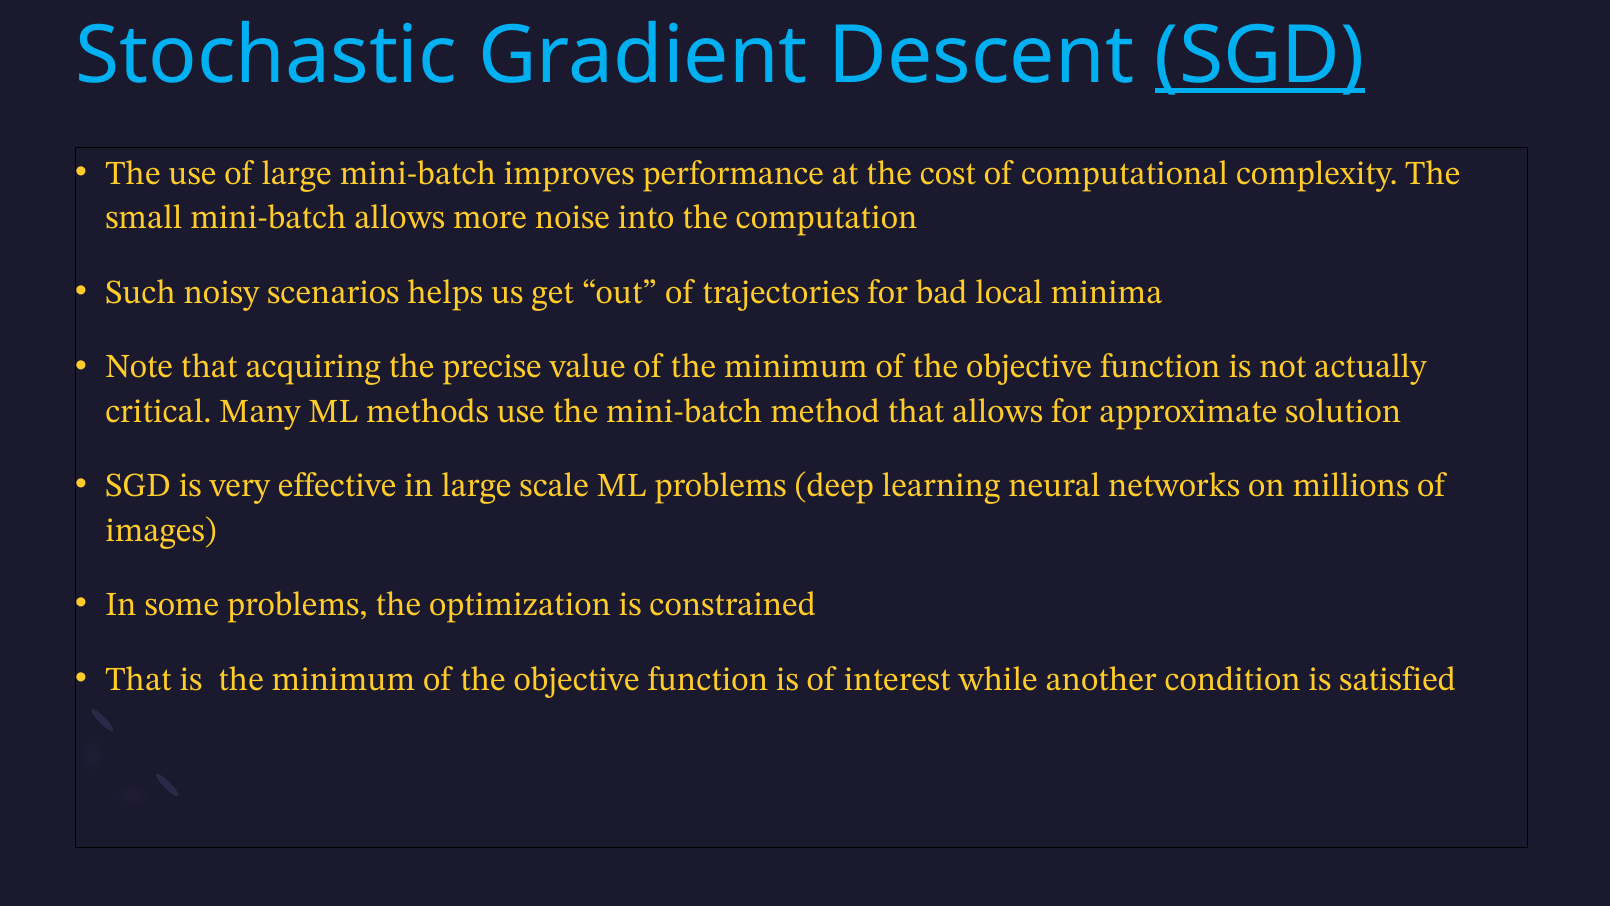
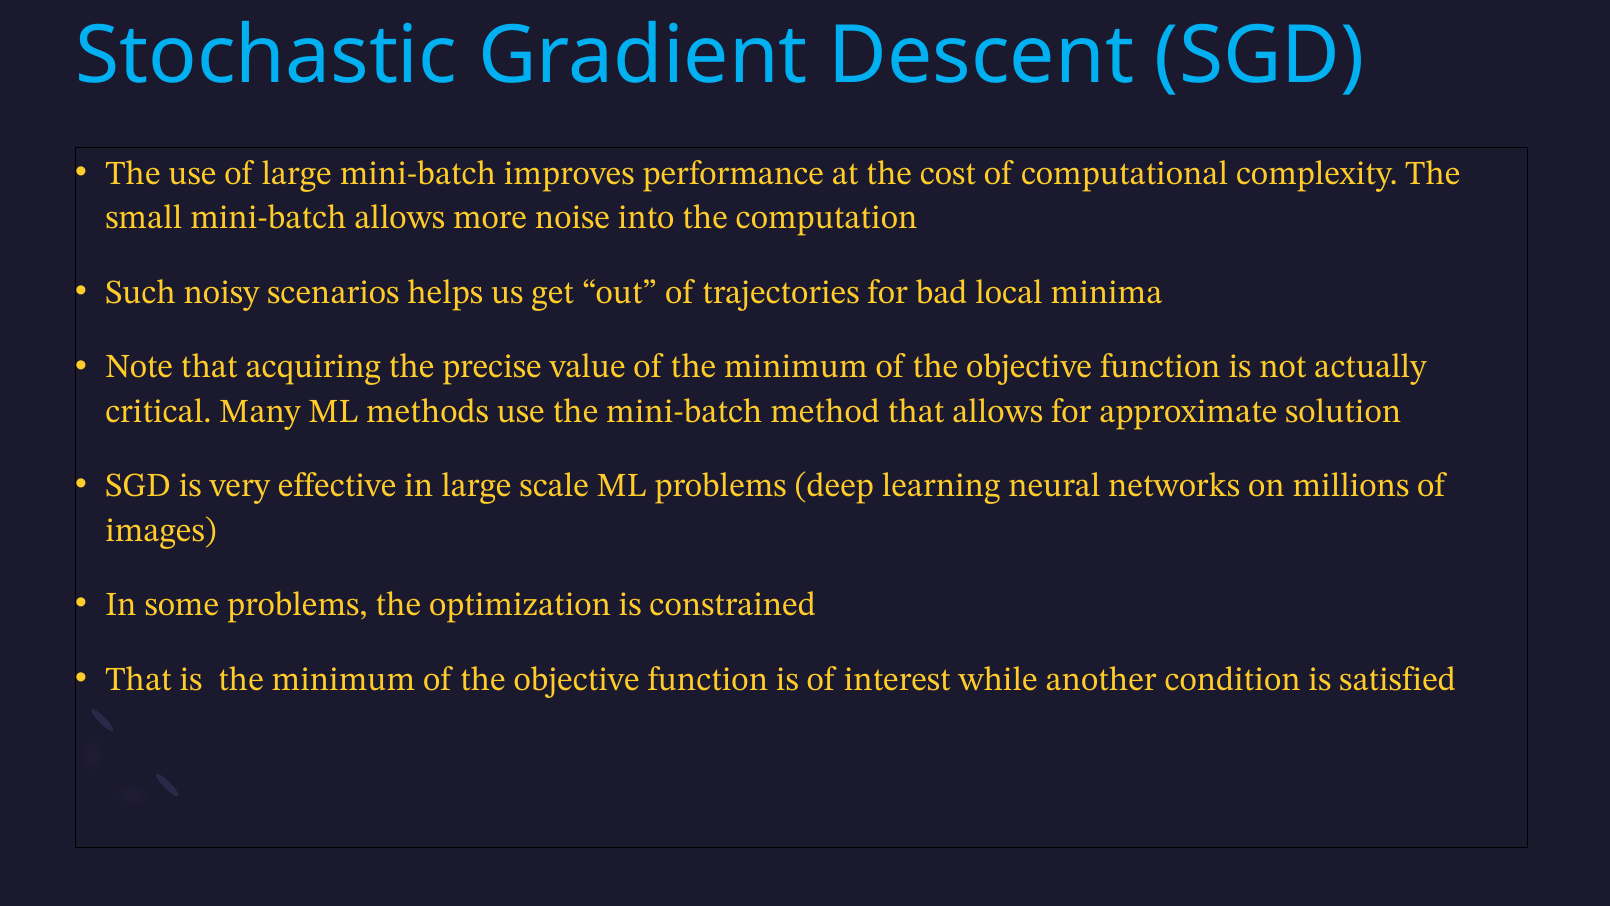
SGD at (1260, 56) underline: present -> none
